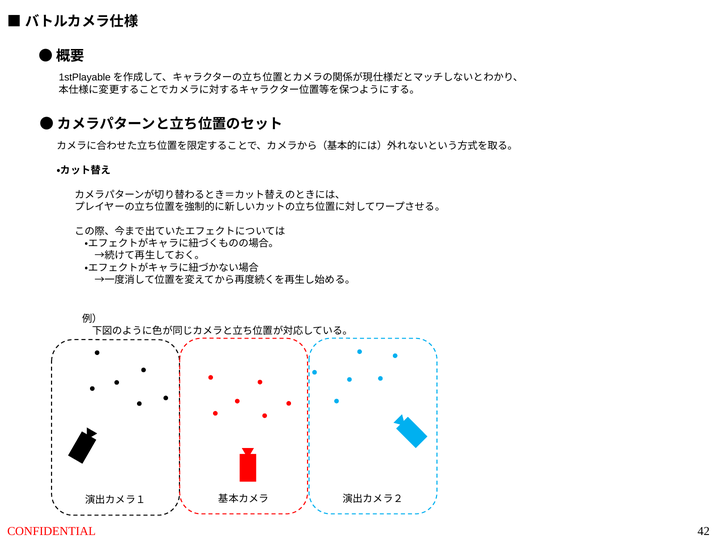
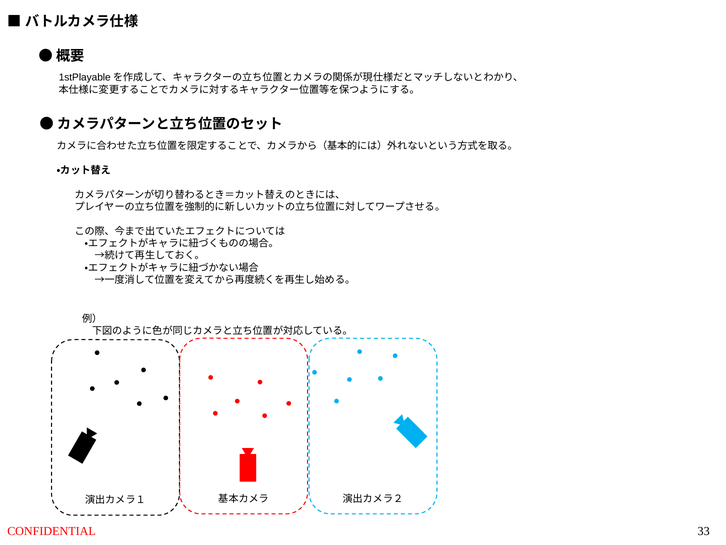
42: 42 -> 33
